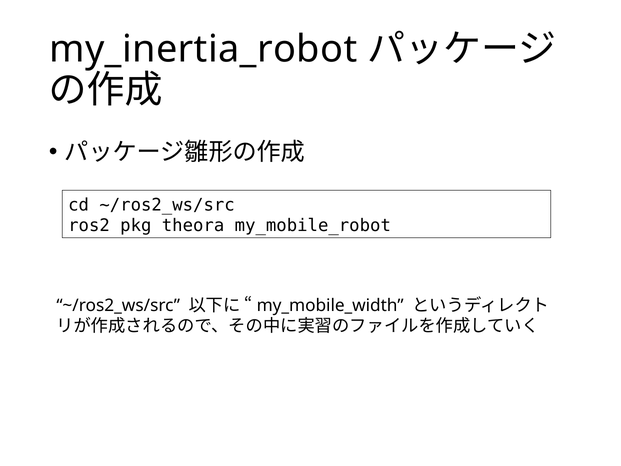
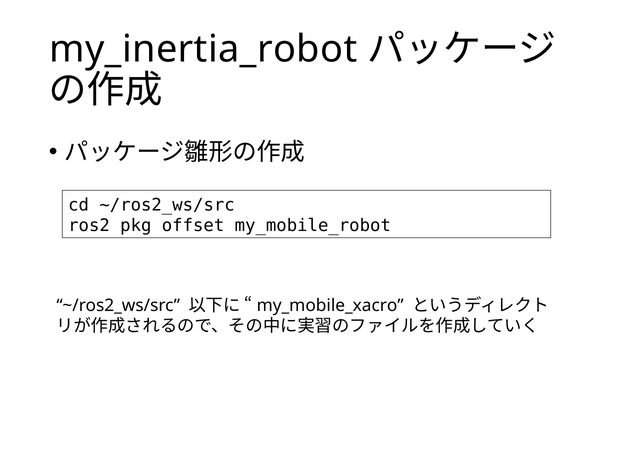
theora: theora -> offset
my_mobile_width: my_mobile_width -> my_mobile_xacro
